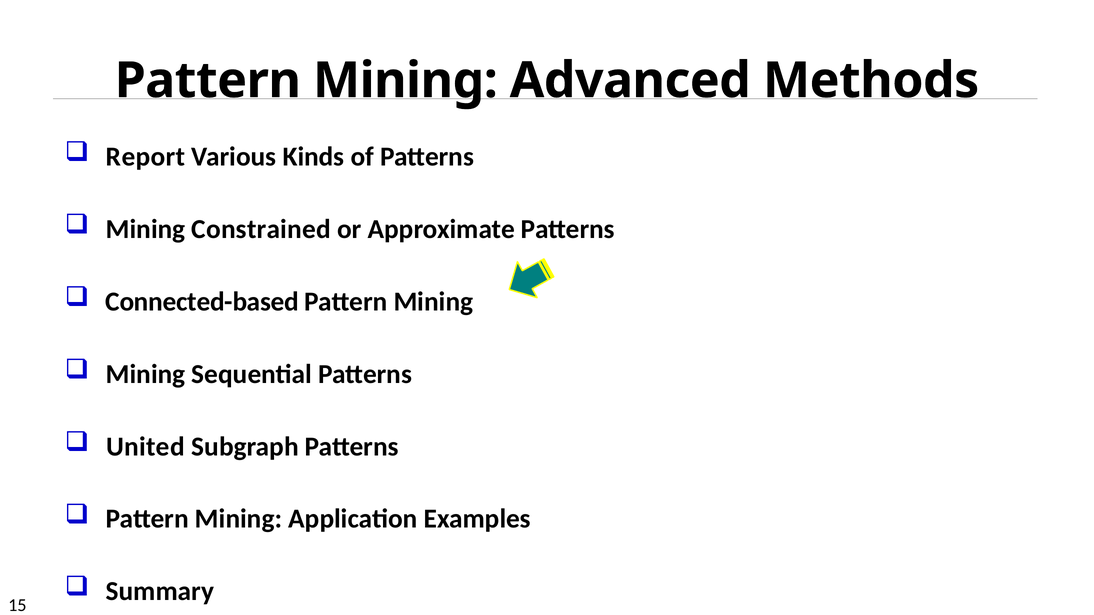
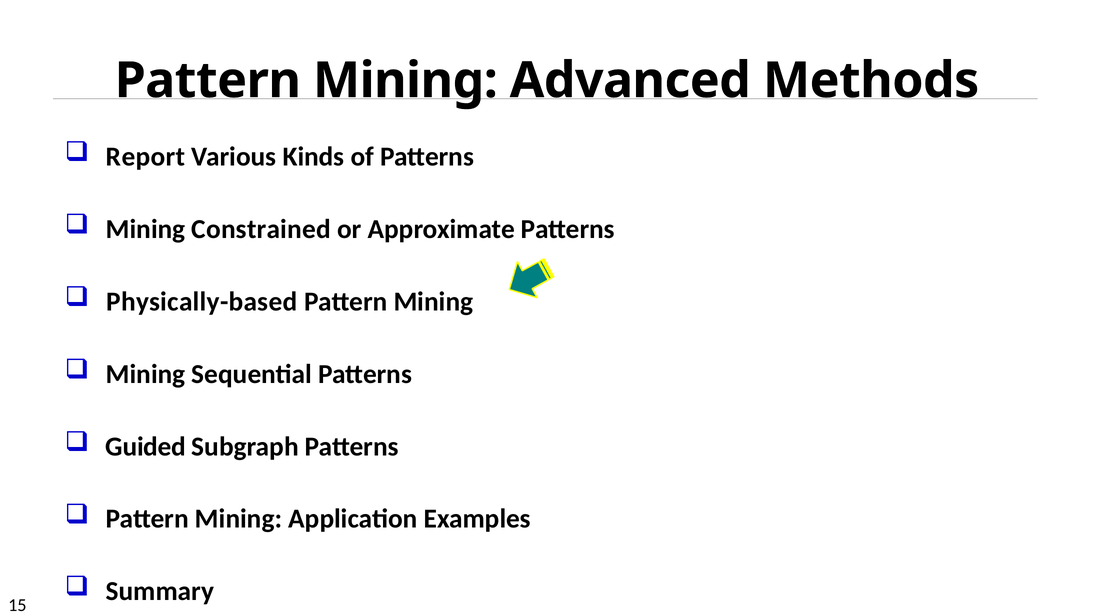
Connected-based: Connected-based -> Physically-based
United: United -> Guided
